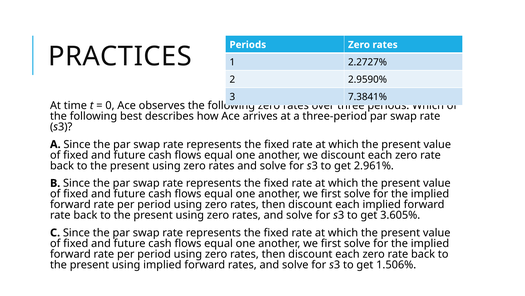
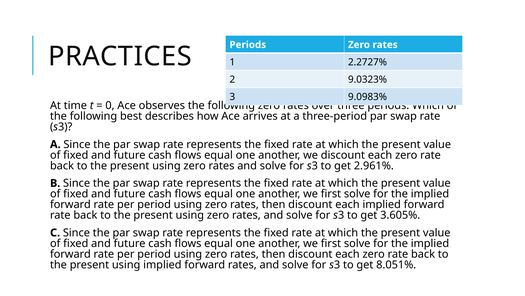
2.9590%: 2.9590% -> 9.0323%
7.3841%: 7.3841% -> 9.0983%
1.506%: 1.506% -> 8.051%
